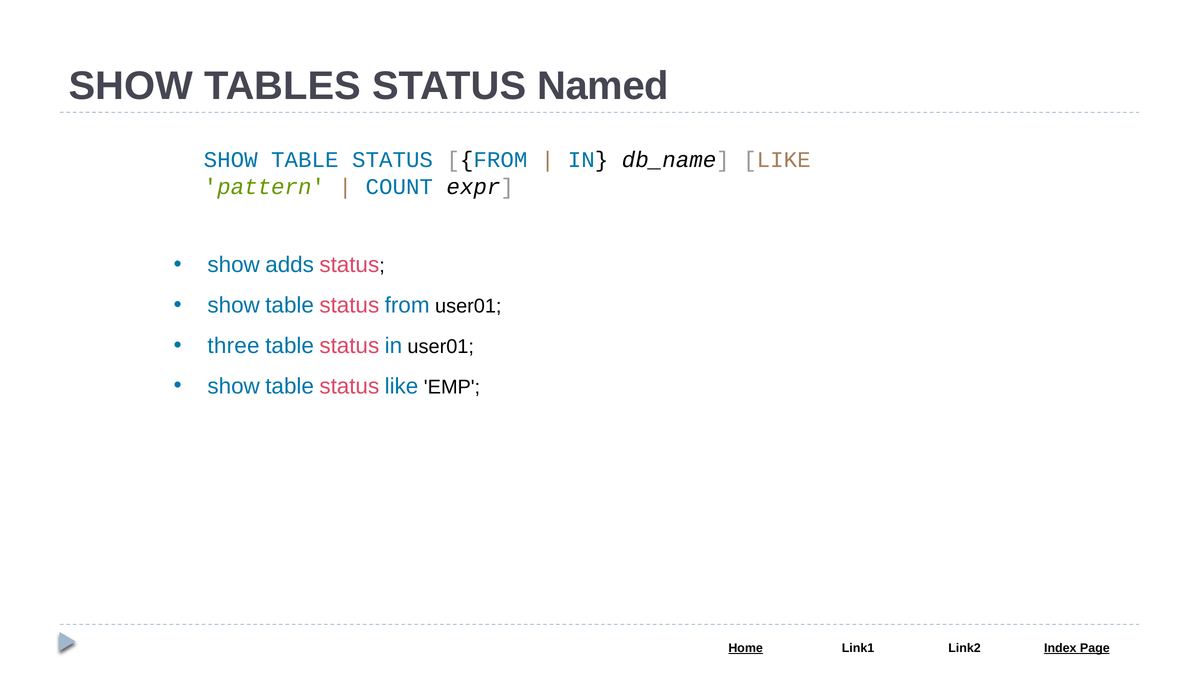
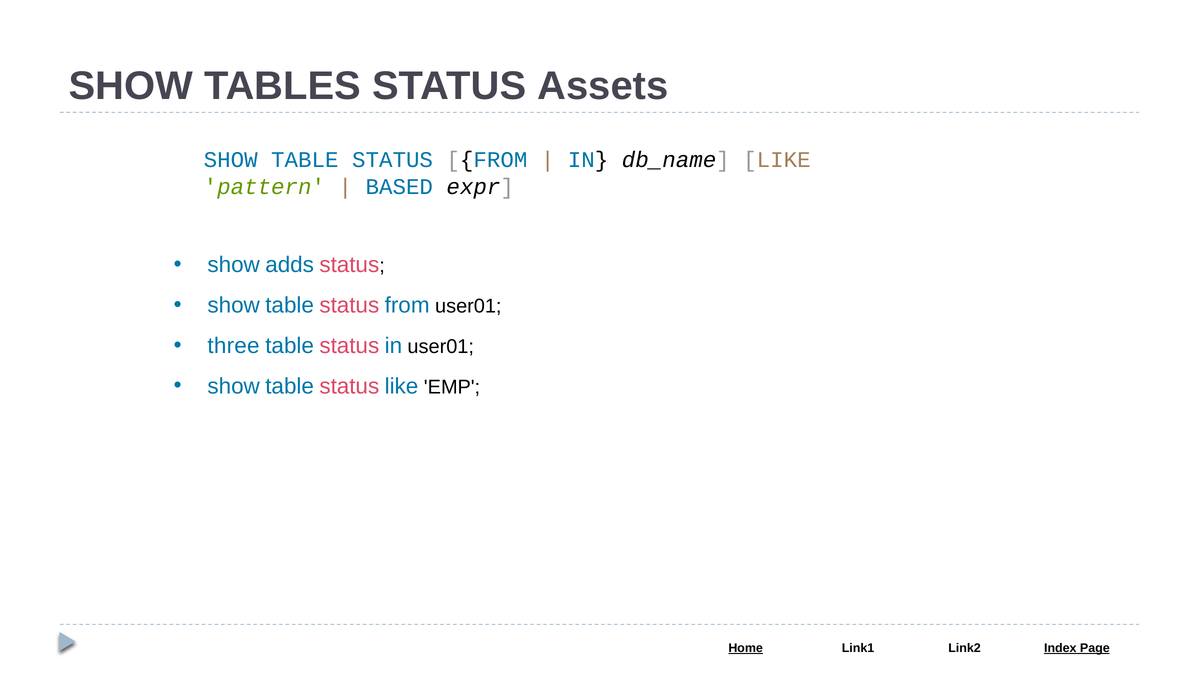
Named: Named -> Assets
COUNT: COUNT -> BASED
